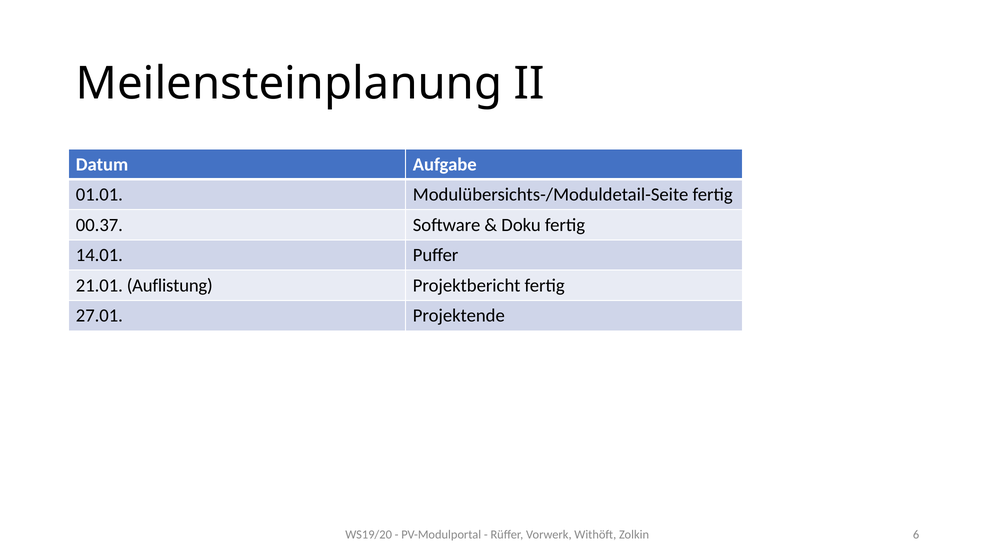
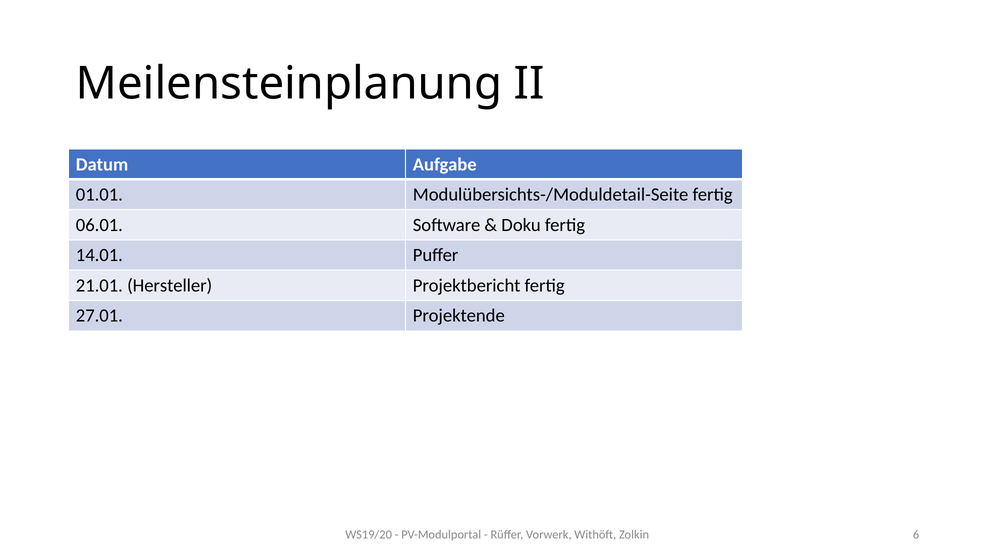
00.37: 00.37 -> 06.01
Auflistung: Auflistung -> Hersteller
